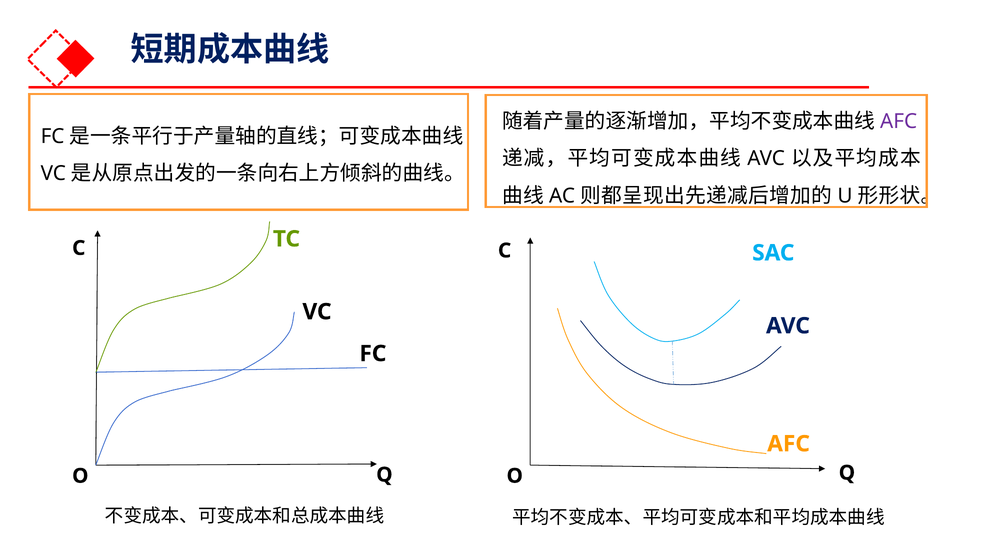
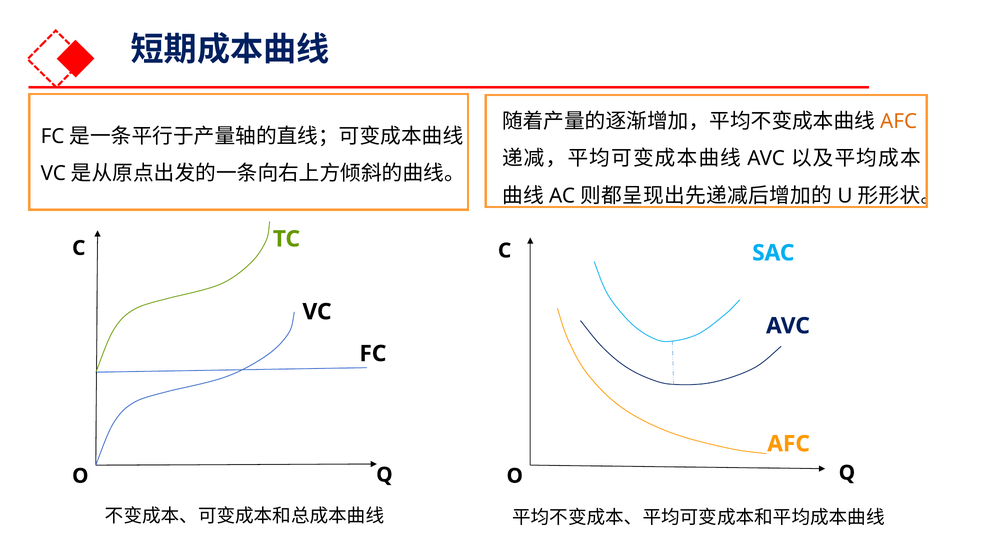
AFC at (899, 122) colour: purple -> orange
